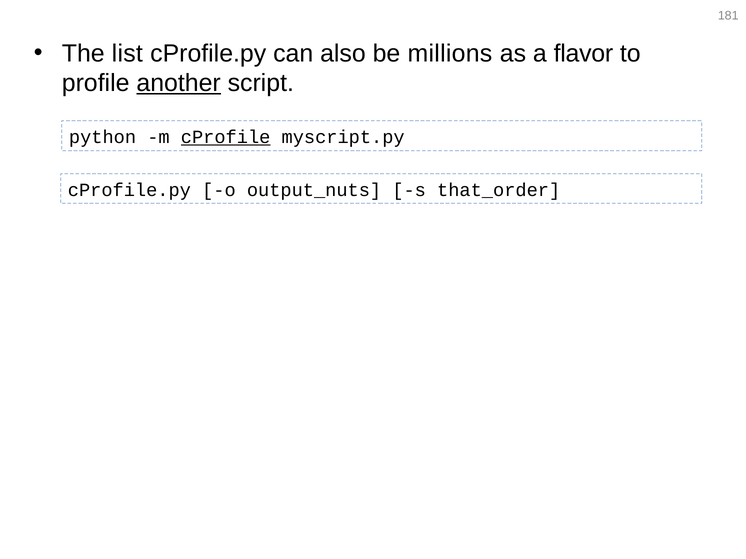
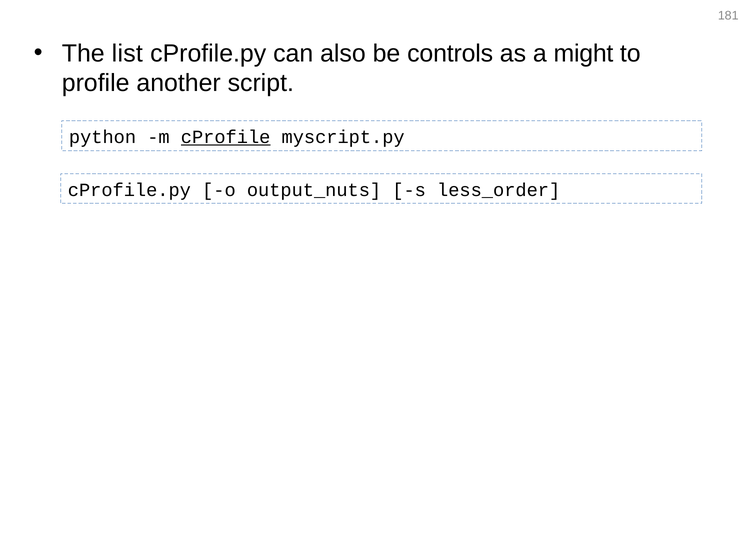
millions: millions -> controls
flavor: flavor -> might
another underline: present -> none
that_order: that_order -> less_order
